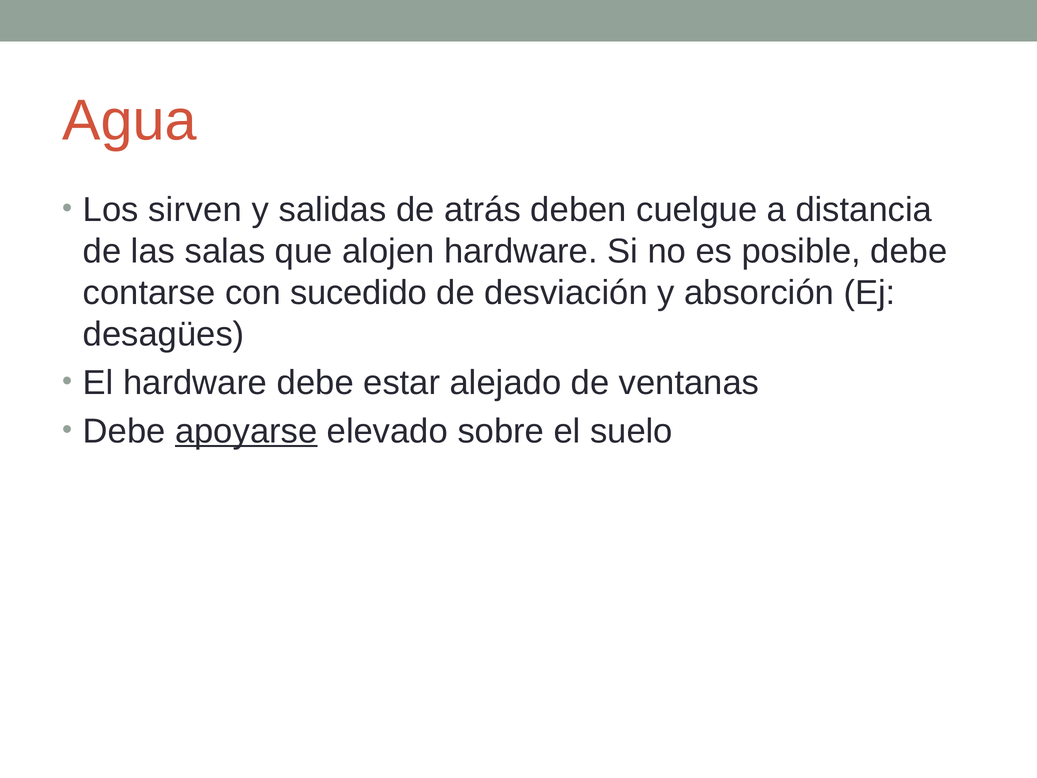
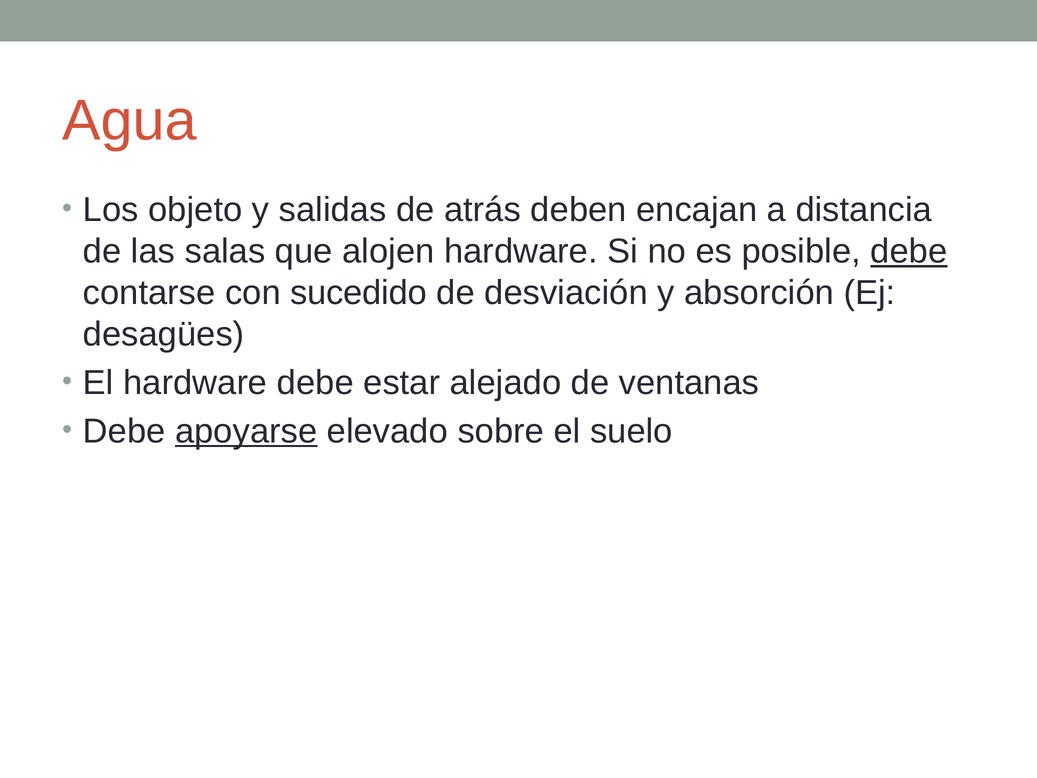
sirven: sirven -> objeto
cuelgue: cuelgue -> encajan
debe at (909, 251) underline: none -> present
